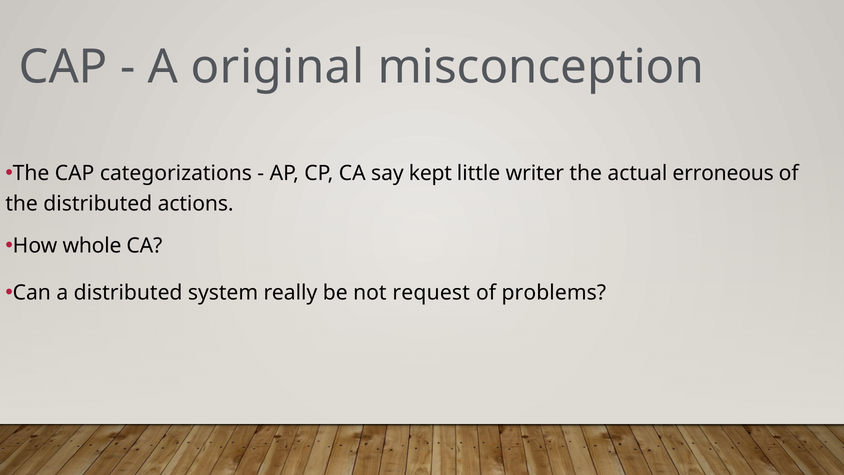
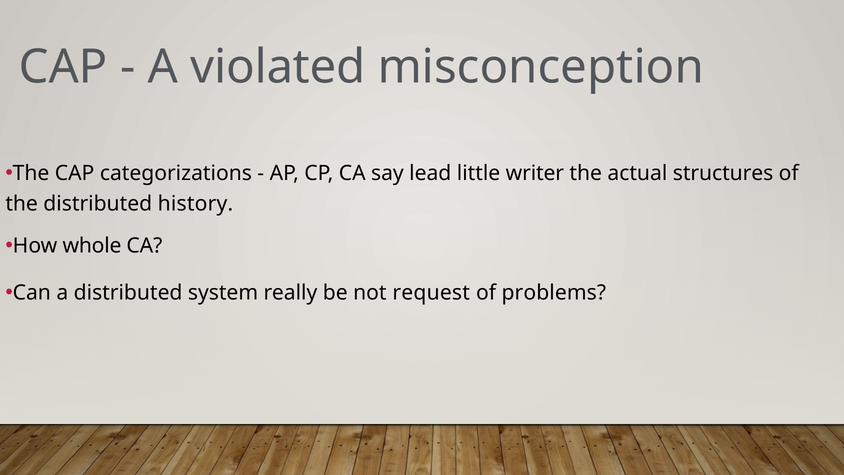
original: original -> violated
kept: kept -> lead
erroneous: erroneous -> structures
actions: actions -> history
